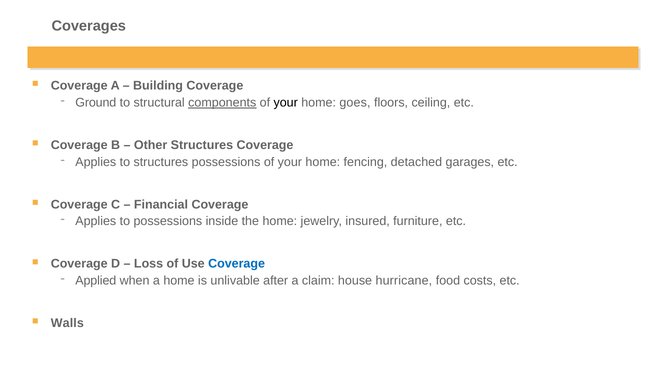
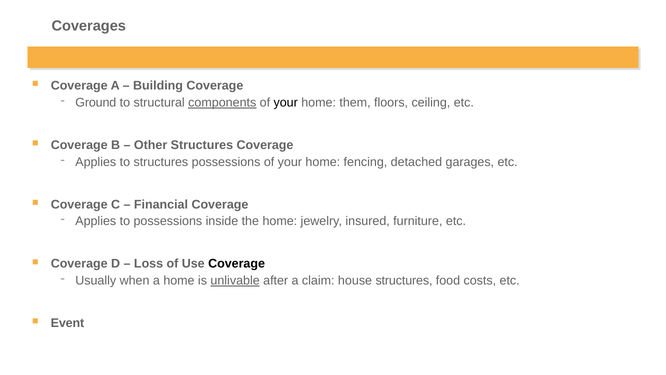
goes: goes -> them
Coverage at (237, 264) colour: blue -> black
Applied: Applied -> Usually
unlivable underline: none -> present
house hurricane: hurricane -> structures
Walls: Walls -> Event
